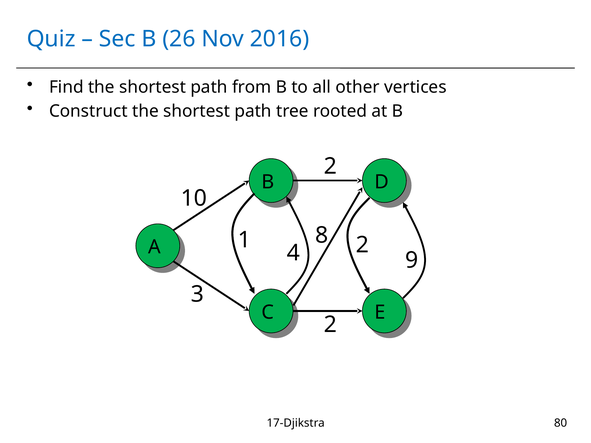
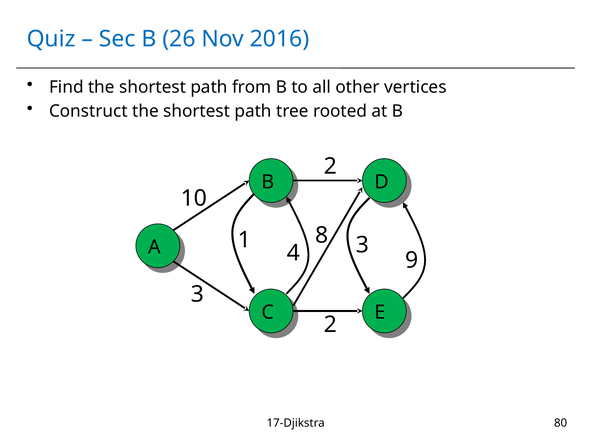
4 2: 2 -> 3
